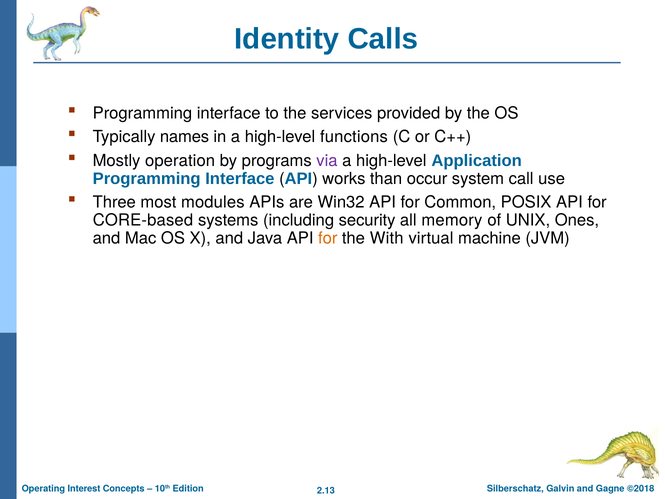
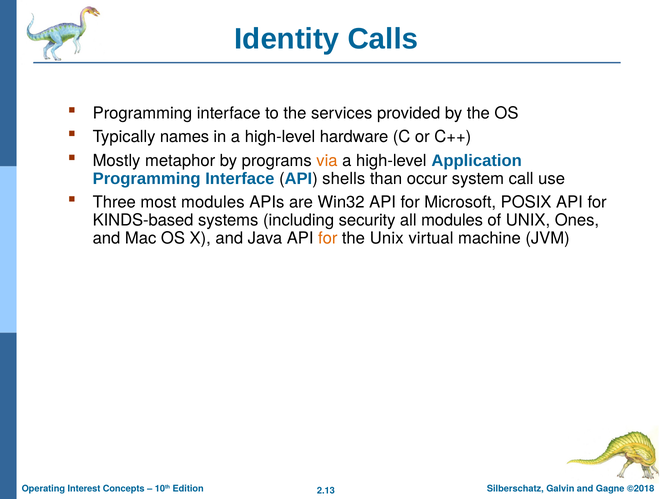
functions: functions -> hardware
operation: operation -> metaphor
via colour: purple -> orange
works: works -> shells
Common: Common -> Microsoft
CORE-based: CORE-based -> KINDS-based
all memory: memory -> modules
the With: With -> Unix
